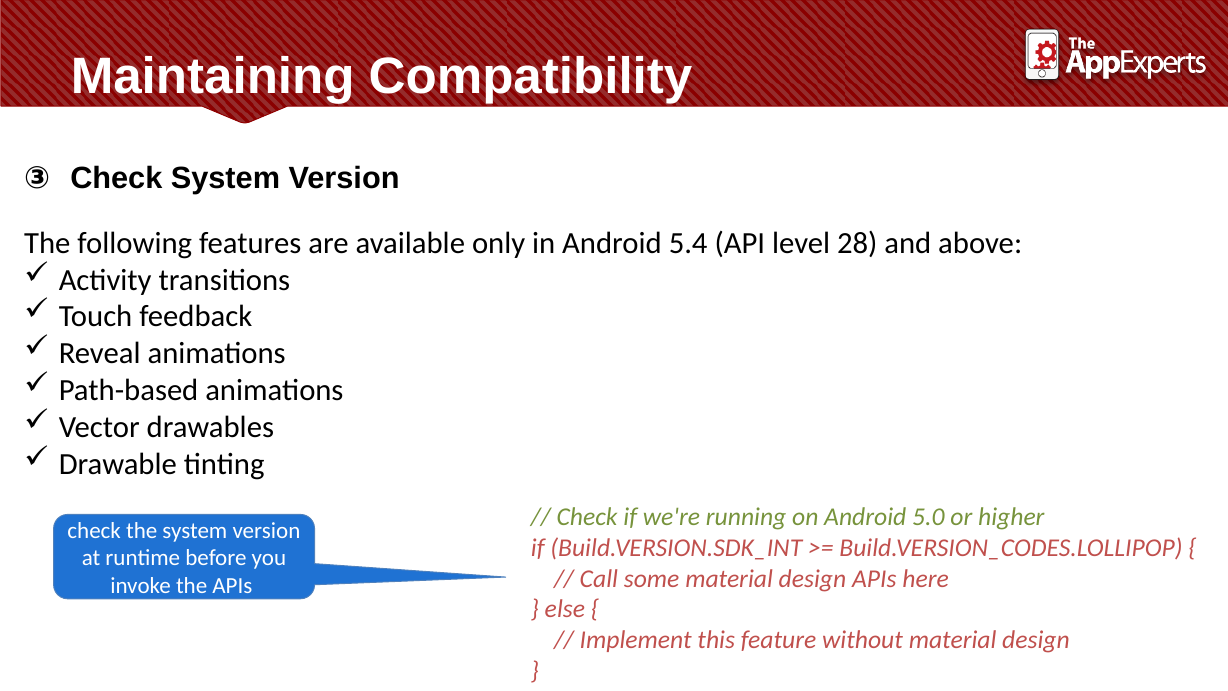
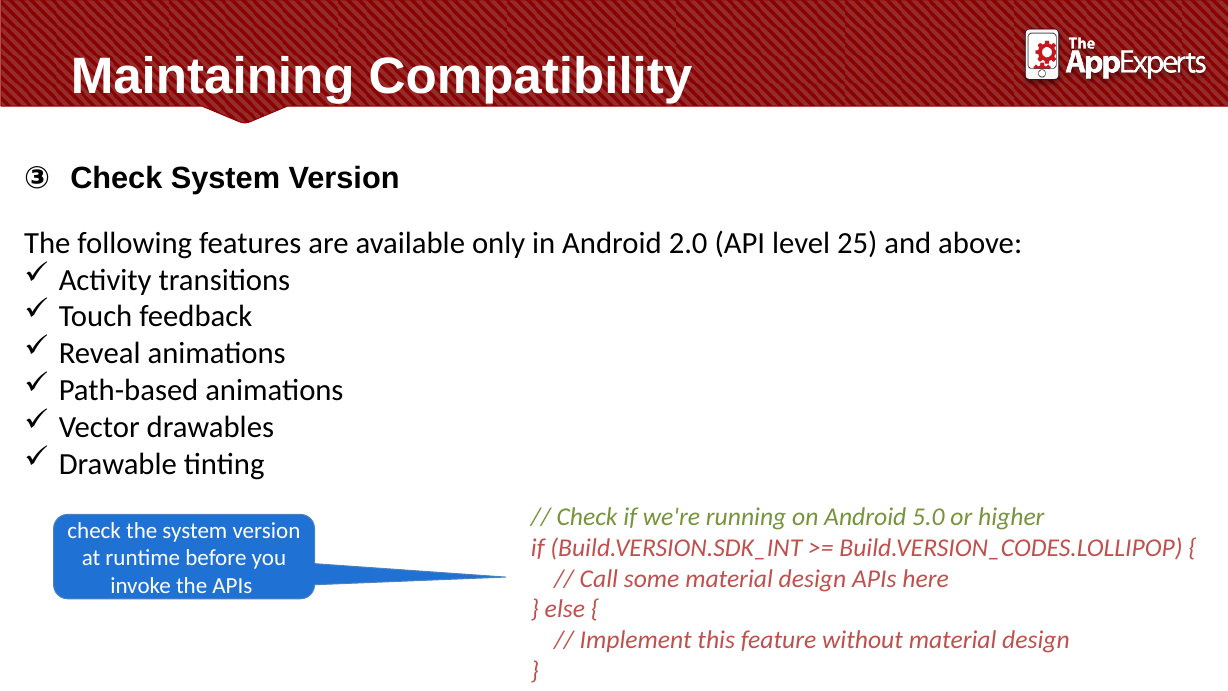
5.4: 5.4 -> 2.0
28: 28 -> 25
